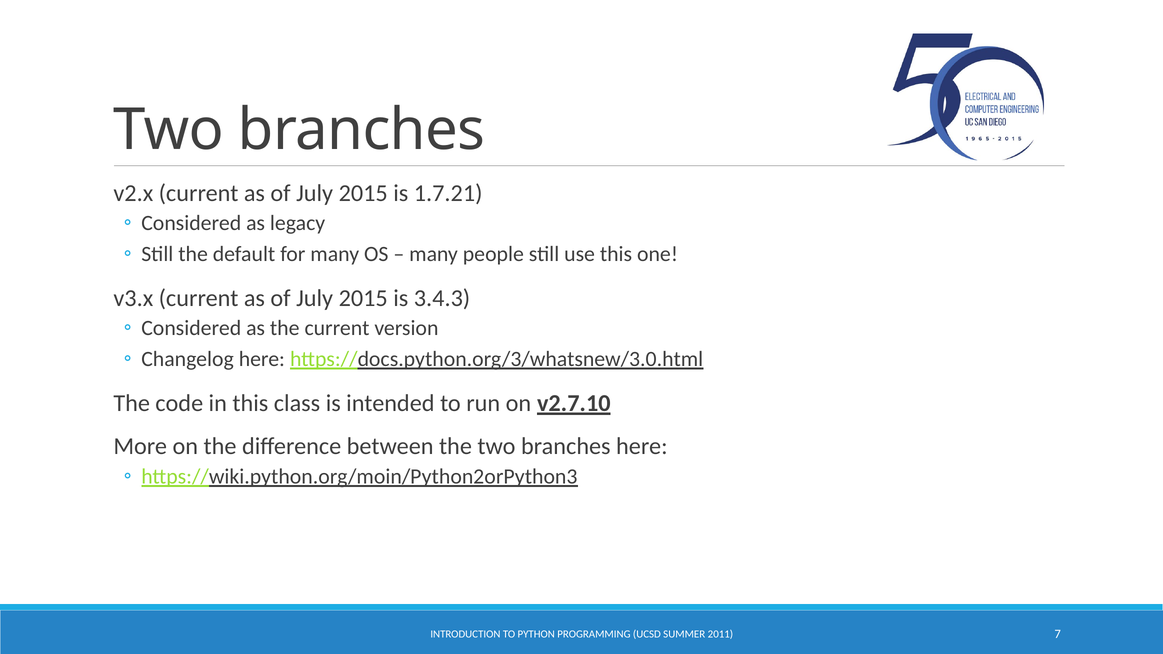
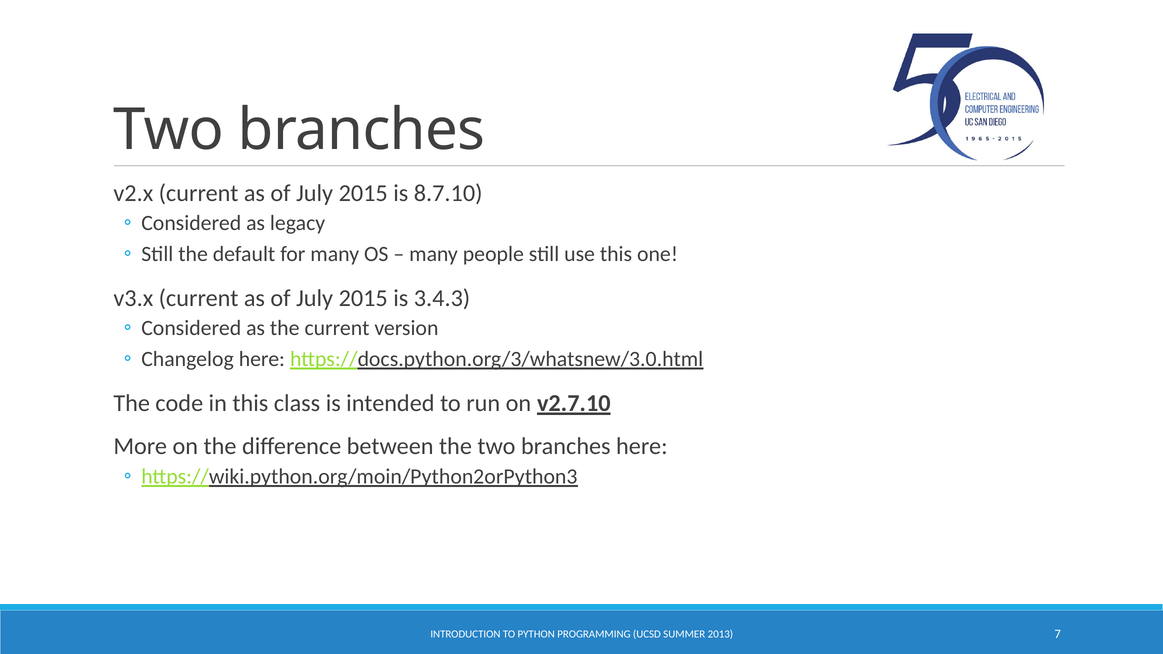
1.7.21: 1.7.21 -> 8.7.10
2011: 2011 -> 2013
